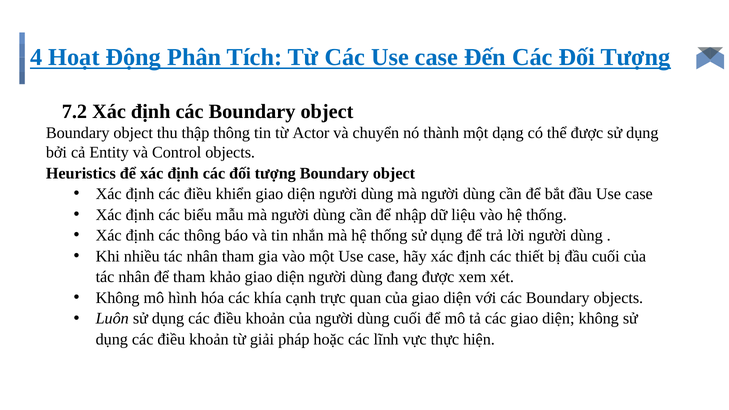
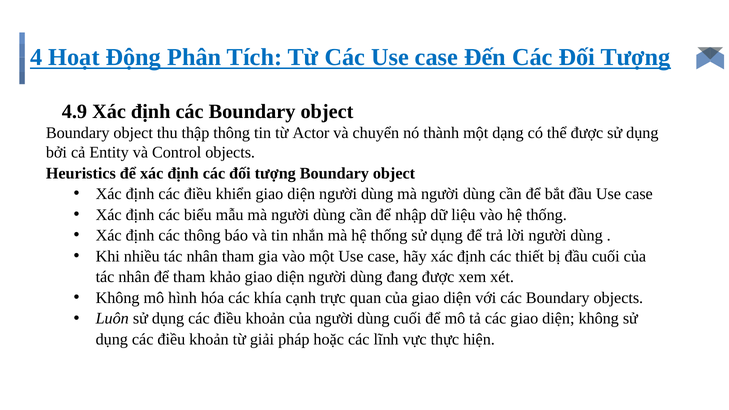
7.2: 7.2 -> 4.9
